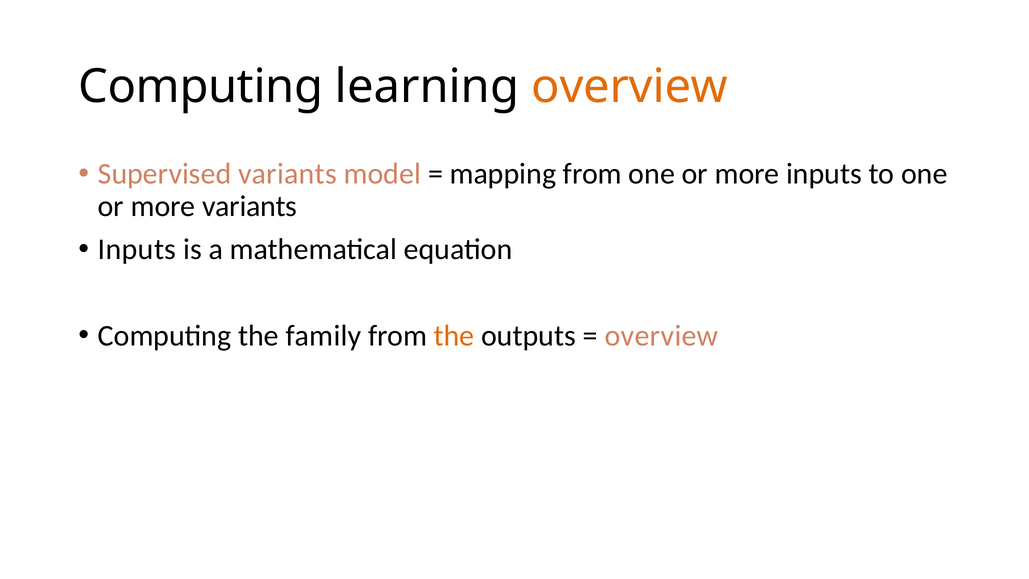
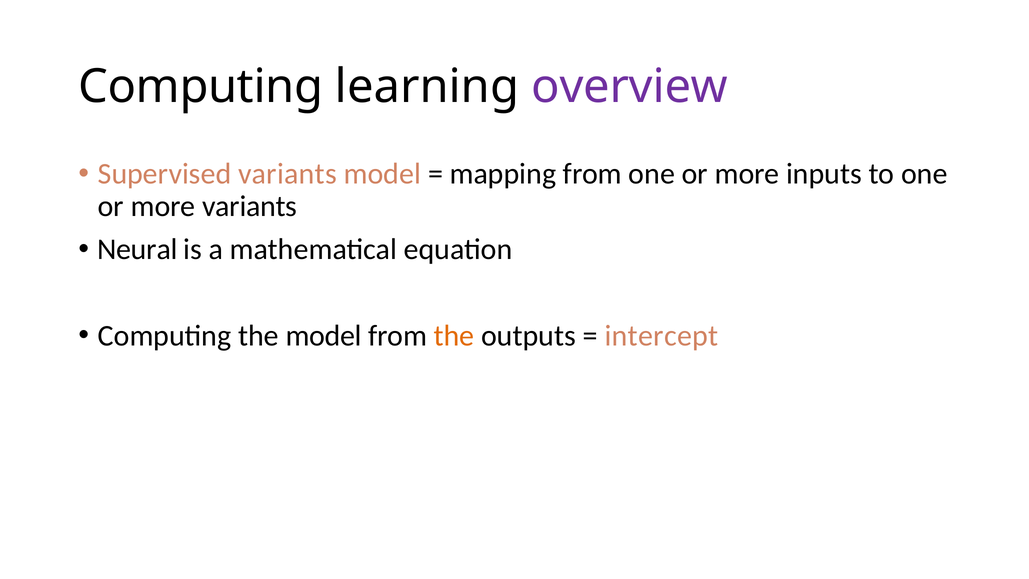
overview at (630, 86) colour: orange -> purple
Inputs at (137, 249): Inputs -> Neural
the family: family -> model
overview at (662, 335): overview -> intercept
